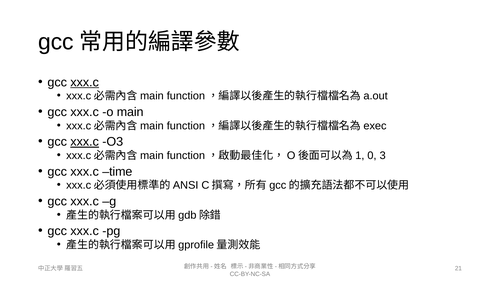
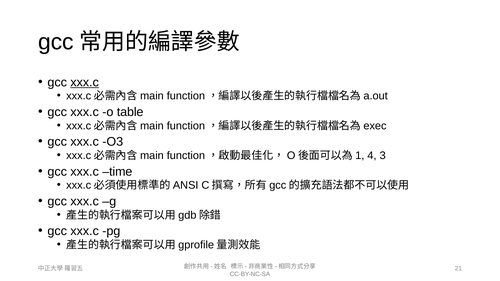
main: main -> table
xxx.c at (85, 142) underline: present -> none
0: 0 -> 4
